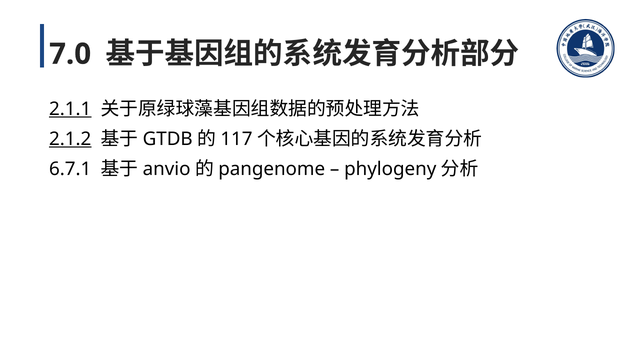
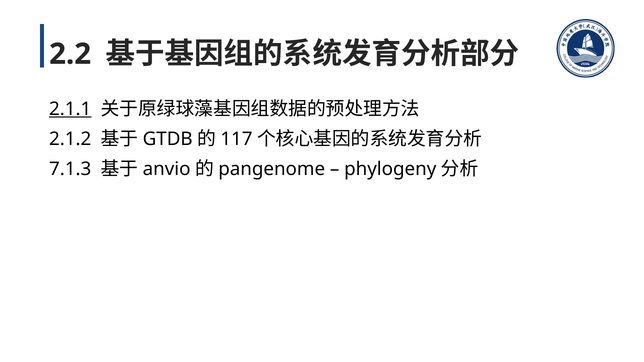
7.0: 7.0 -> 2.2
2.1.2 underline: present -> none
6.7.1: 6.7.1 -> 7.1.3
